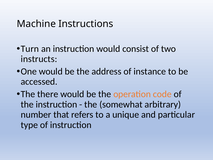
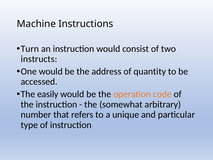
instance: instance -> quantity
there: there -> easily
